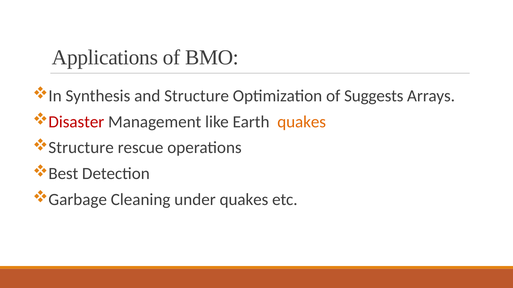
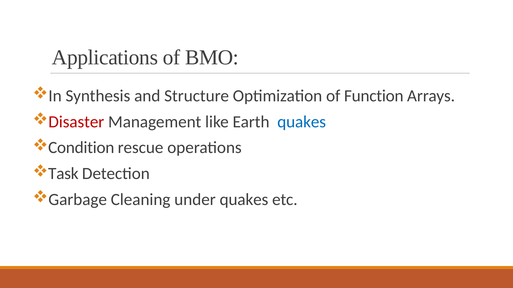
Suggests: Suggests -> Function
quakes at (302, 122) colour: orange -> blue
Structure at (81, 148): Structure -> Condition
Best: Best -> Task
